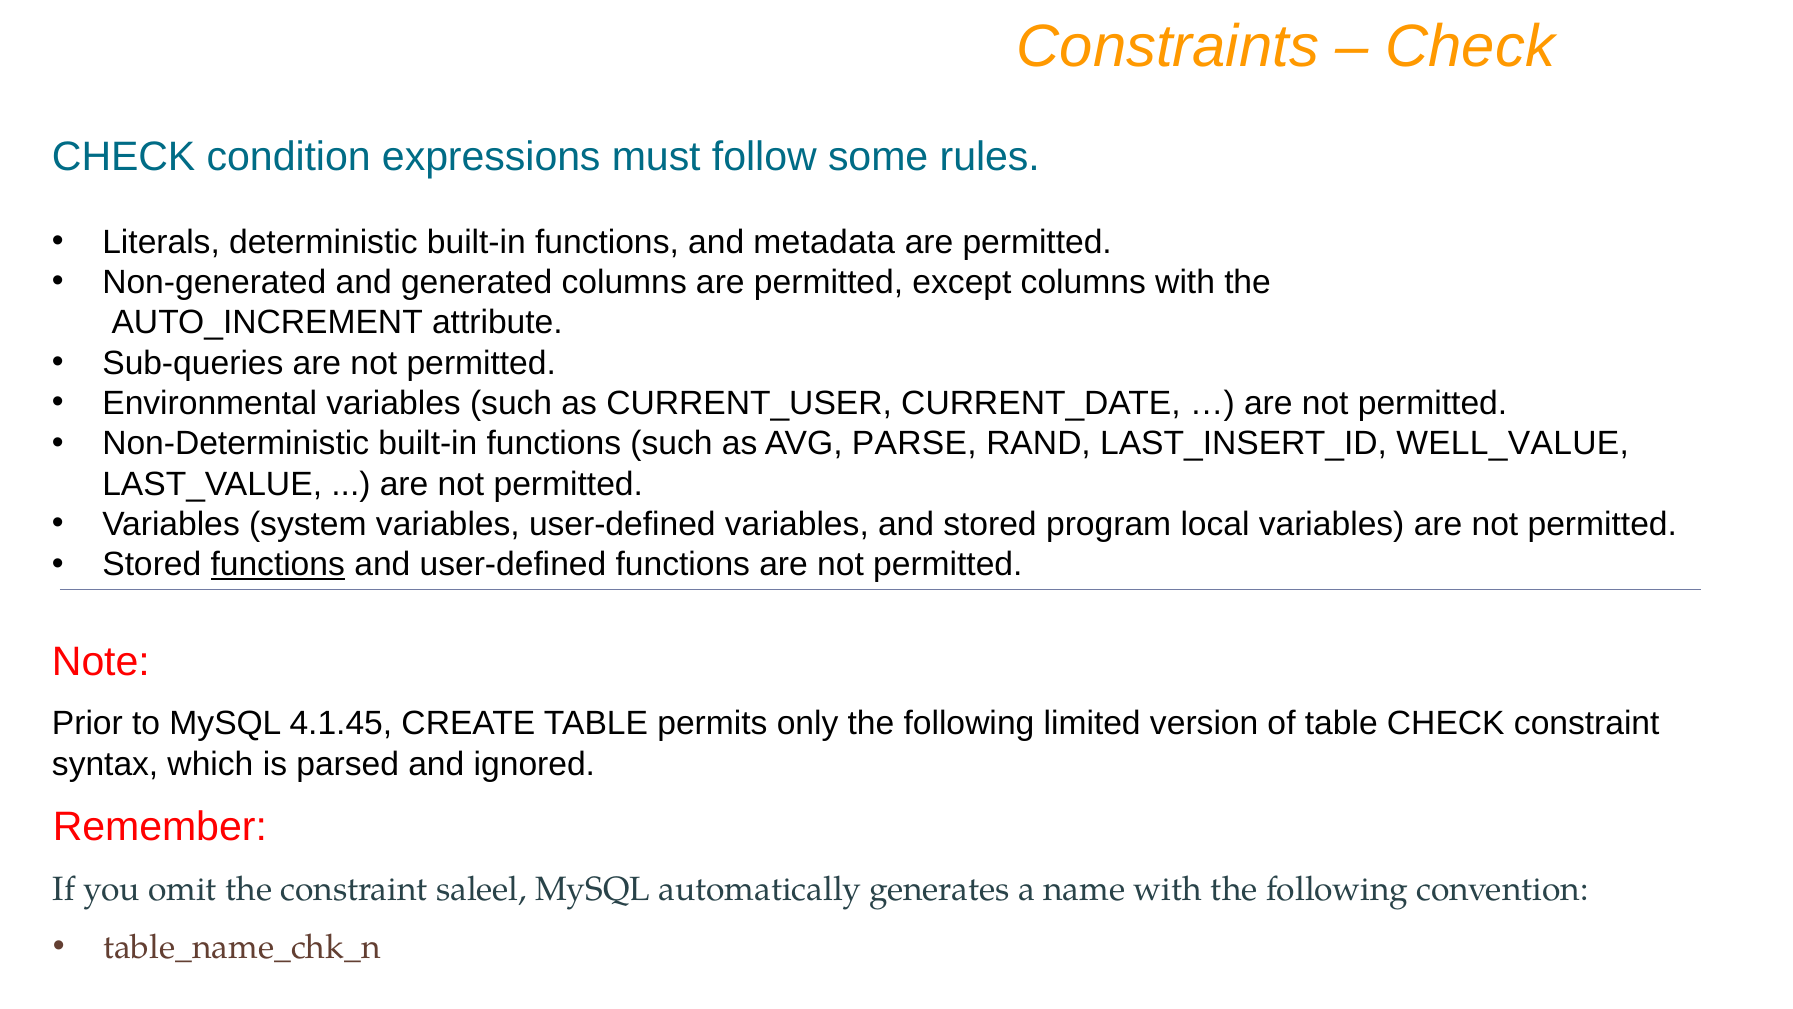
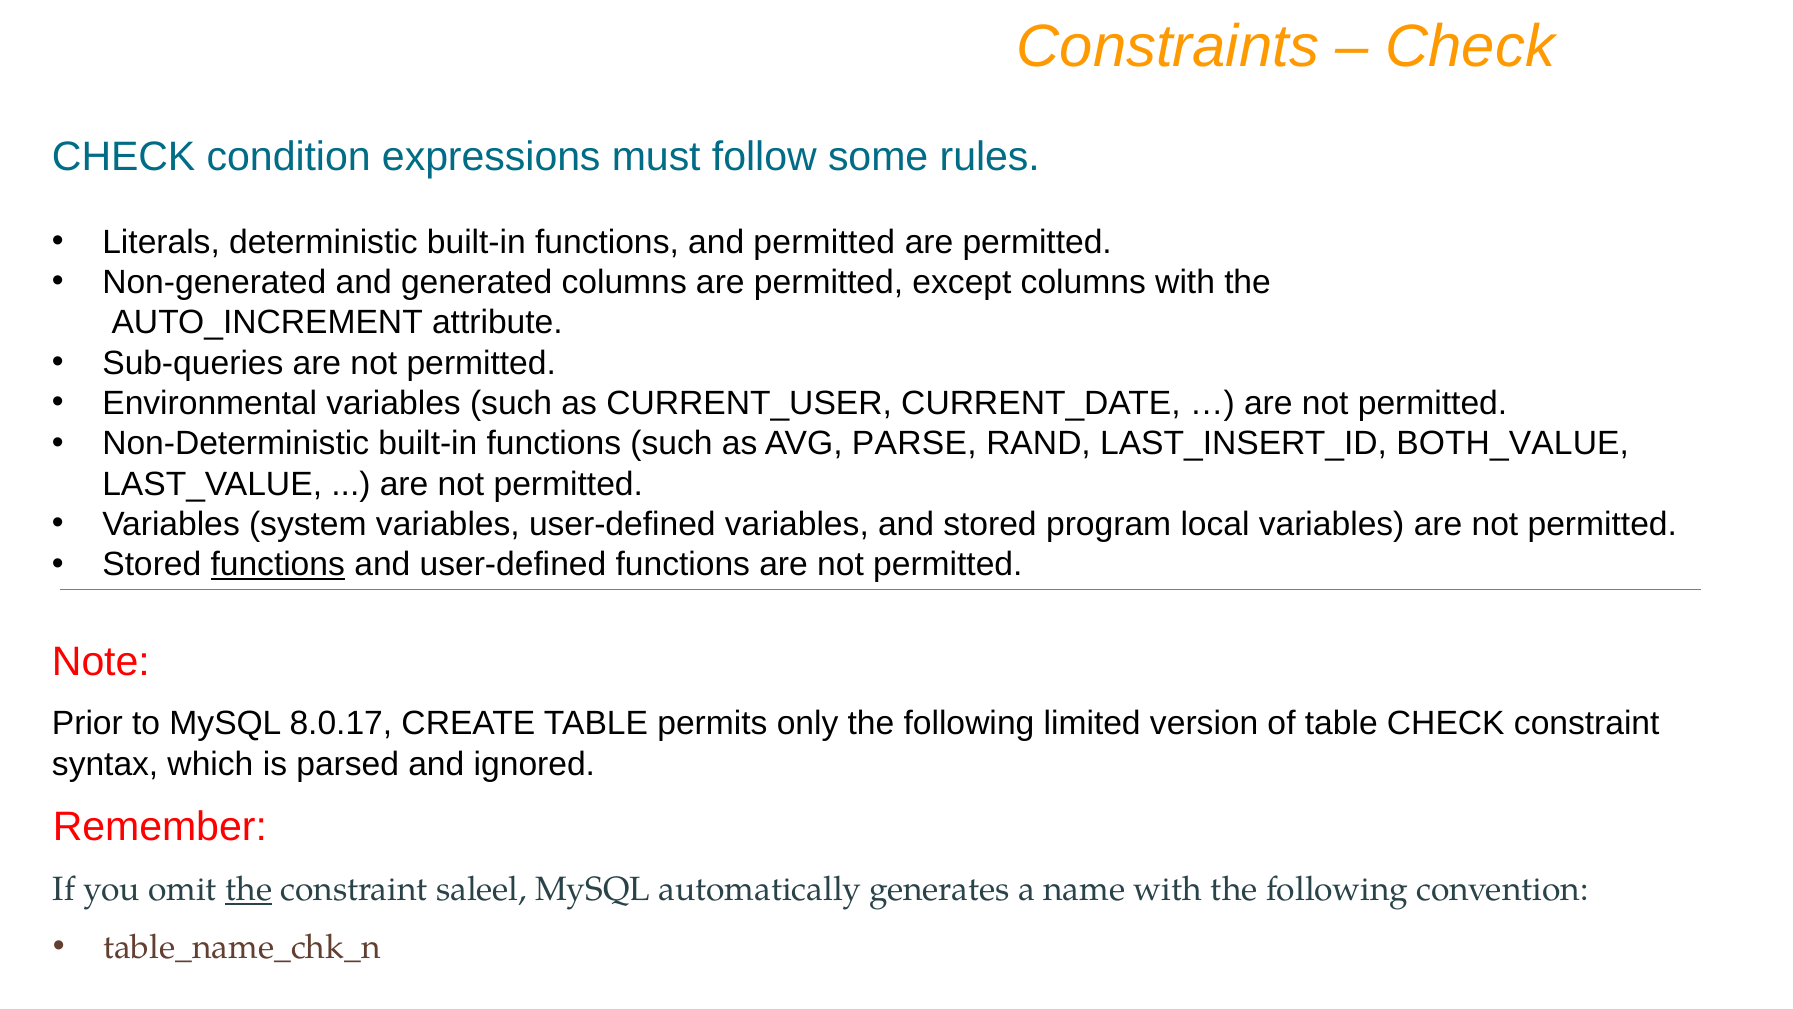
and metadata: metadata -> permitted
WELL_VALUE: WELL_VALUE -> BOTH_VALUE
4.1.45: 4.1.45 -> 8.0.17
the at (249, 889) underline: none -> present
